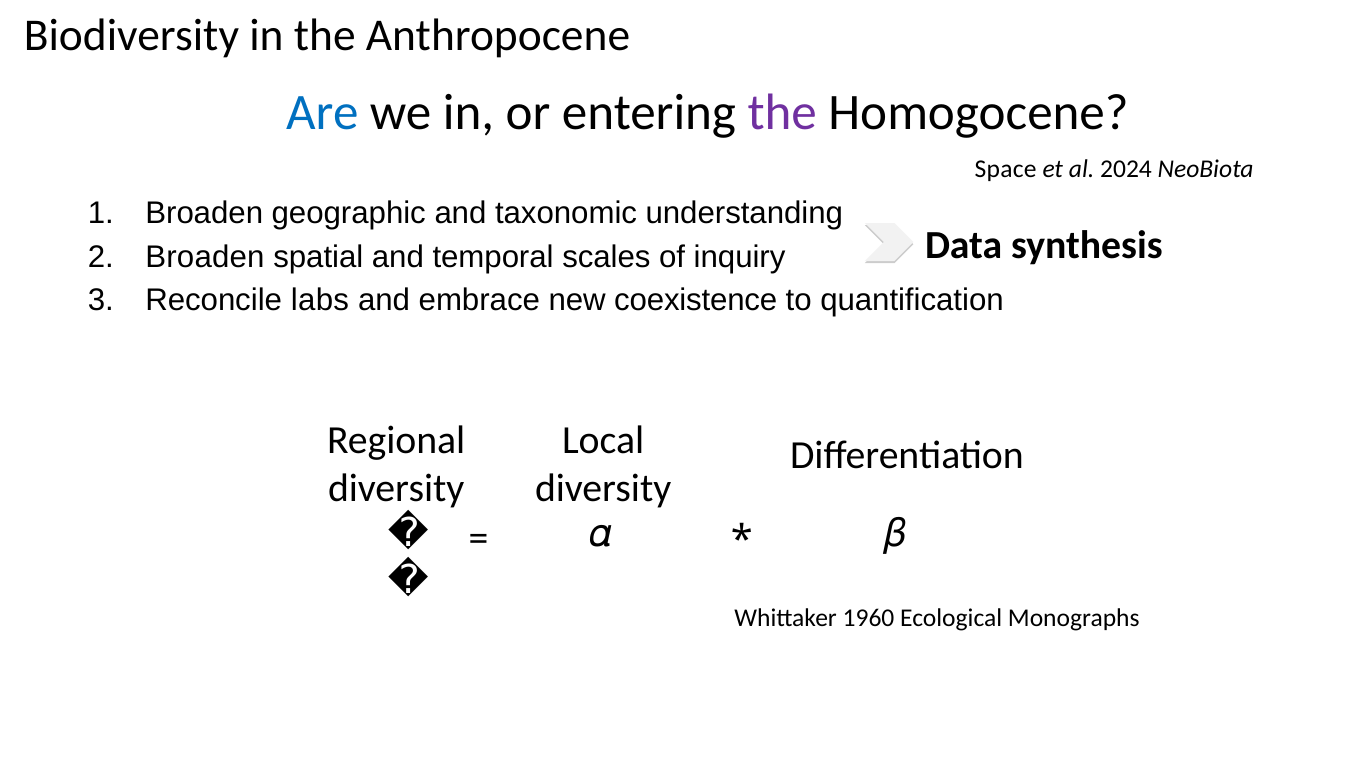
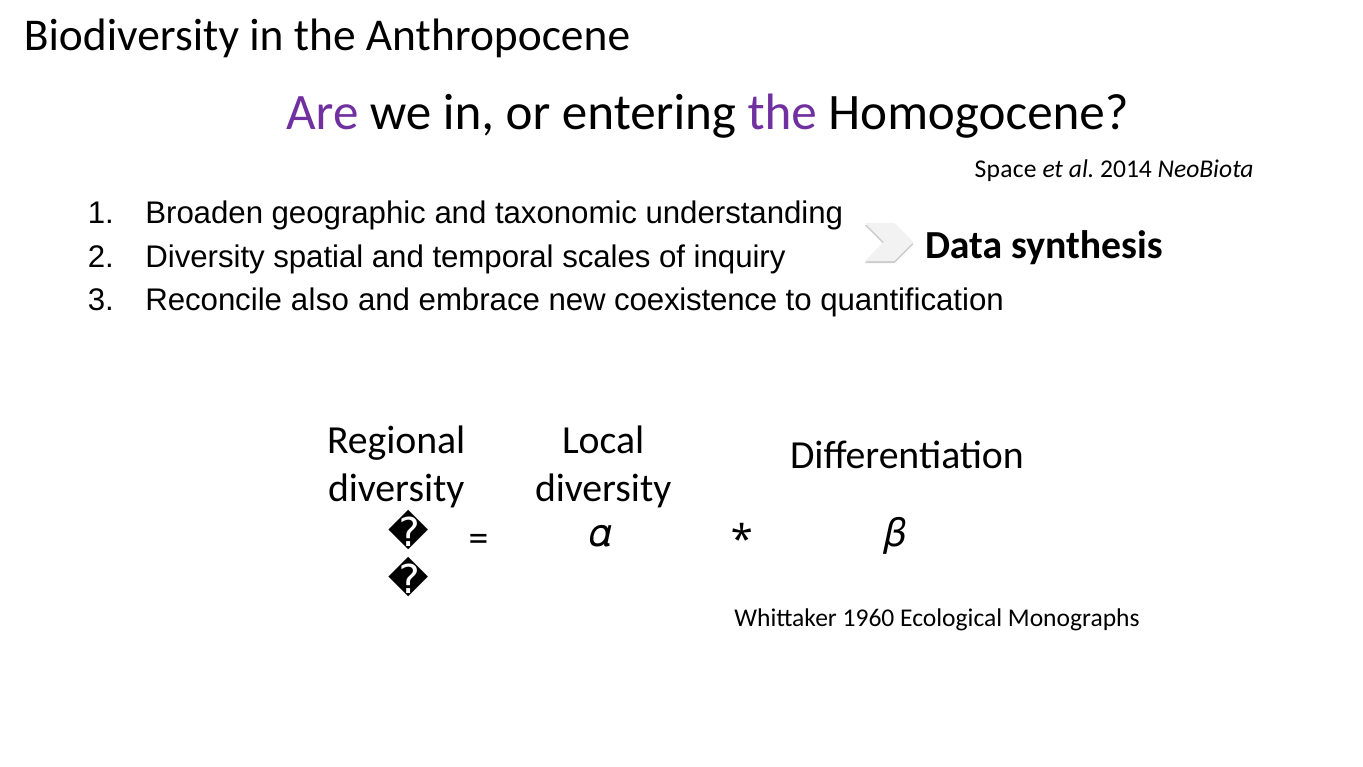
Are colour: blue -> purple
2024: 2024 -> 2014
Broaden at (205, 257): Broaden -> Diversity
labs: labs -> also
